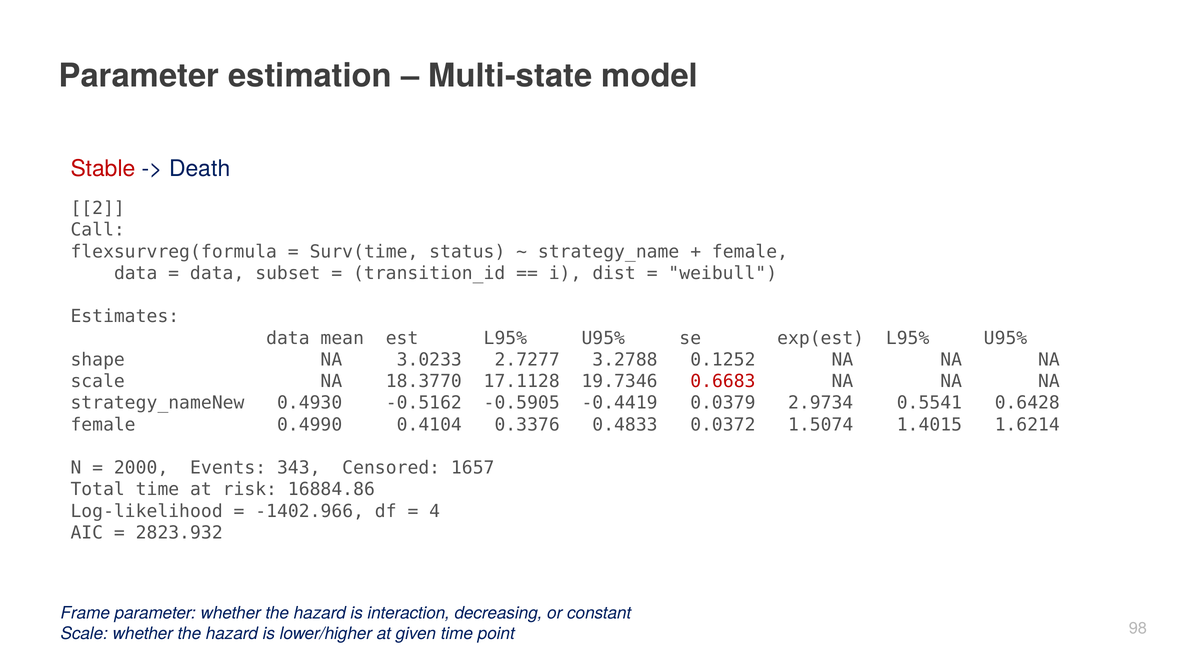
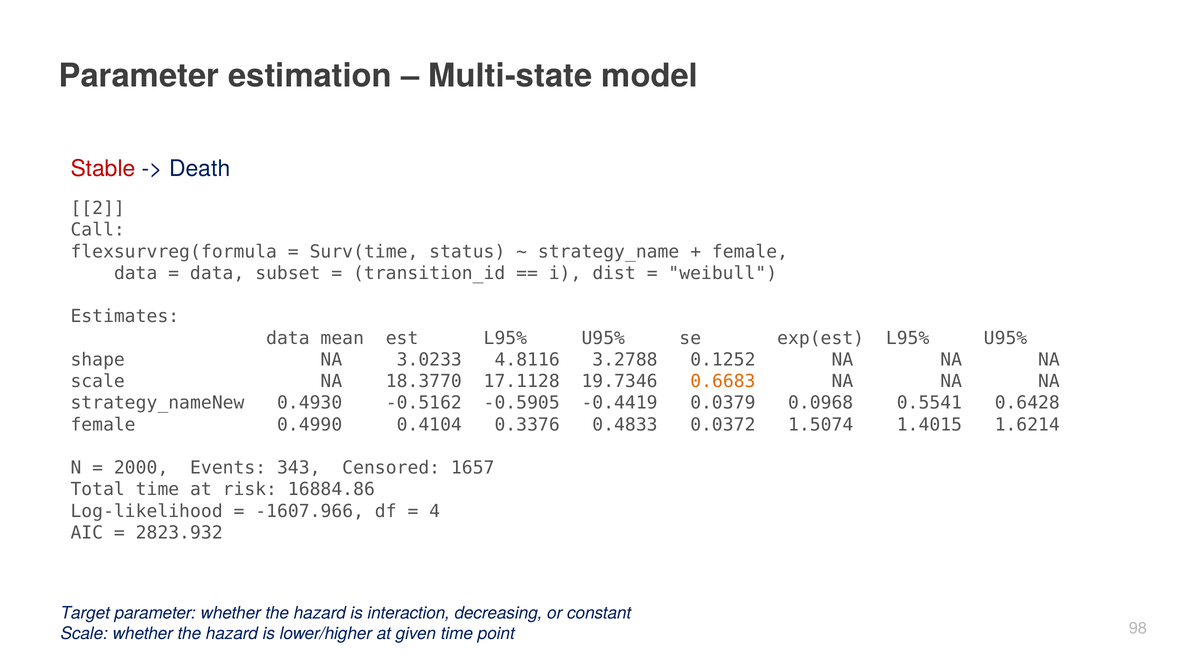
2.7277: 2.7277 -> 4.8116
0.6683 colour: red -> orange
2.9734: 2.9734 -> 0.0968
-1402.966: -1402.966 -> -1607.966
Frame: Frame -> Target
